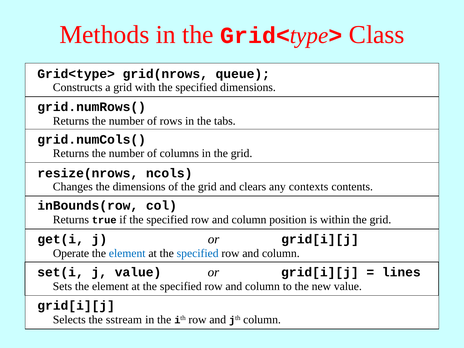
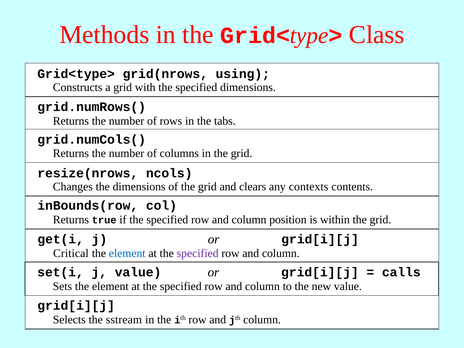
queue: queue -> using
Operate: Operate -> Critical
specified at (198, 253) colour: blue -> purple
lines: lines -> calls
